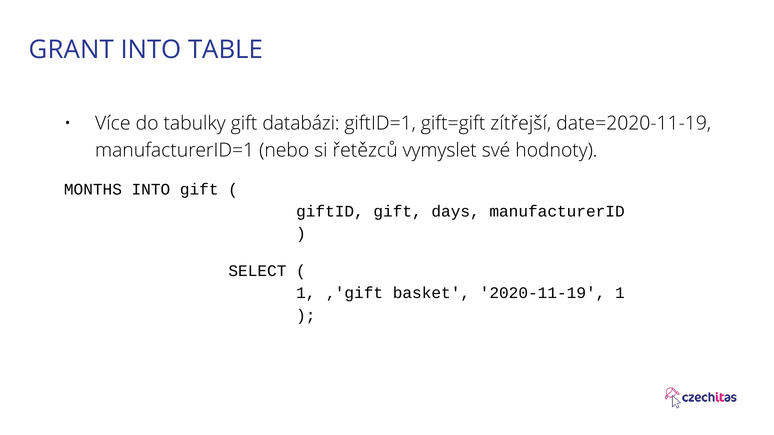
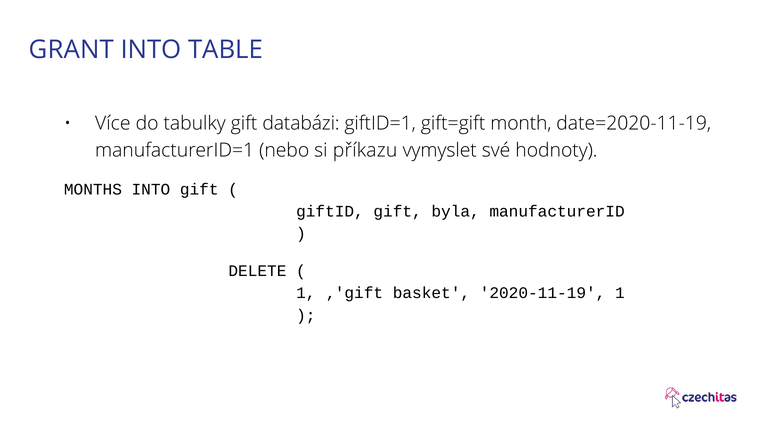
zítřejší: zítřejší -> month
řetězců: řetězců -> příkazu
days: days -> byla
SELECT: SELECT -> DELETE
